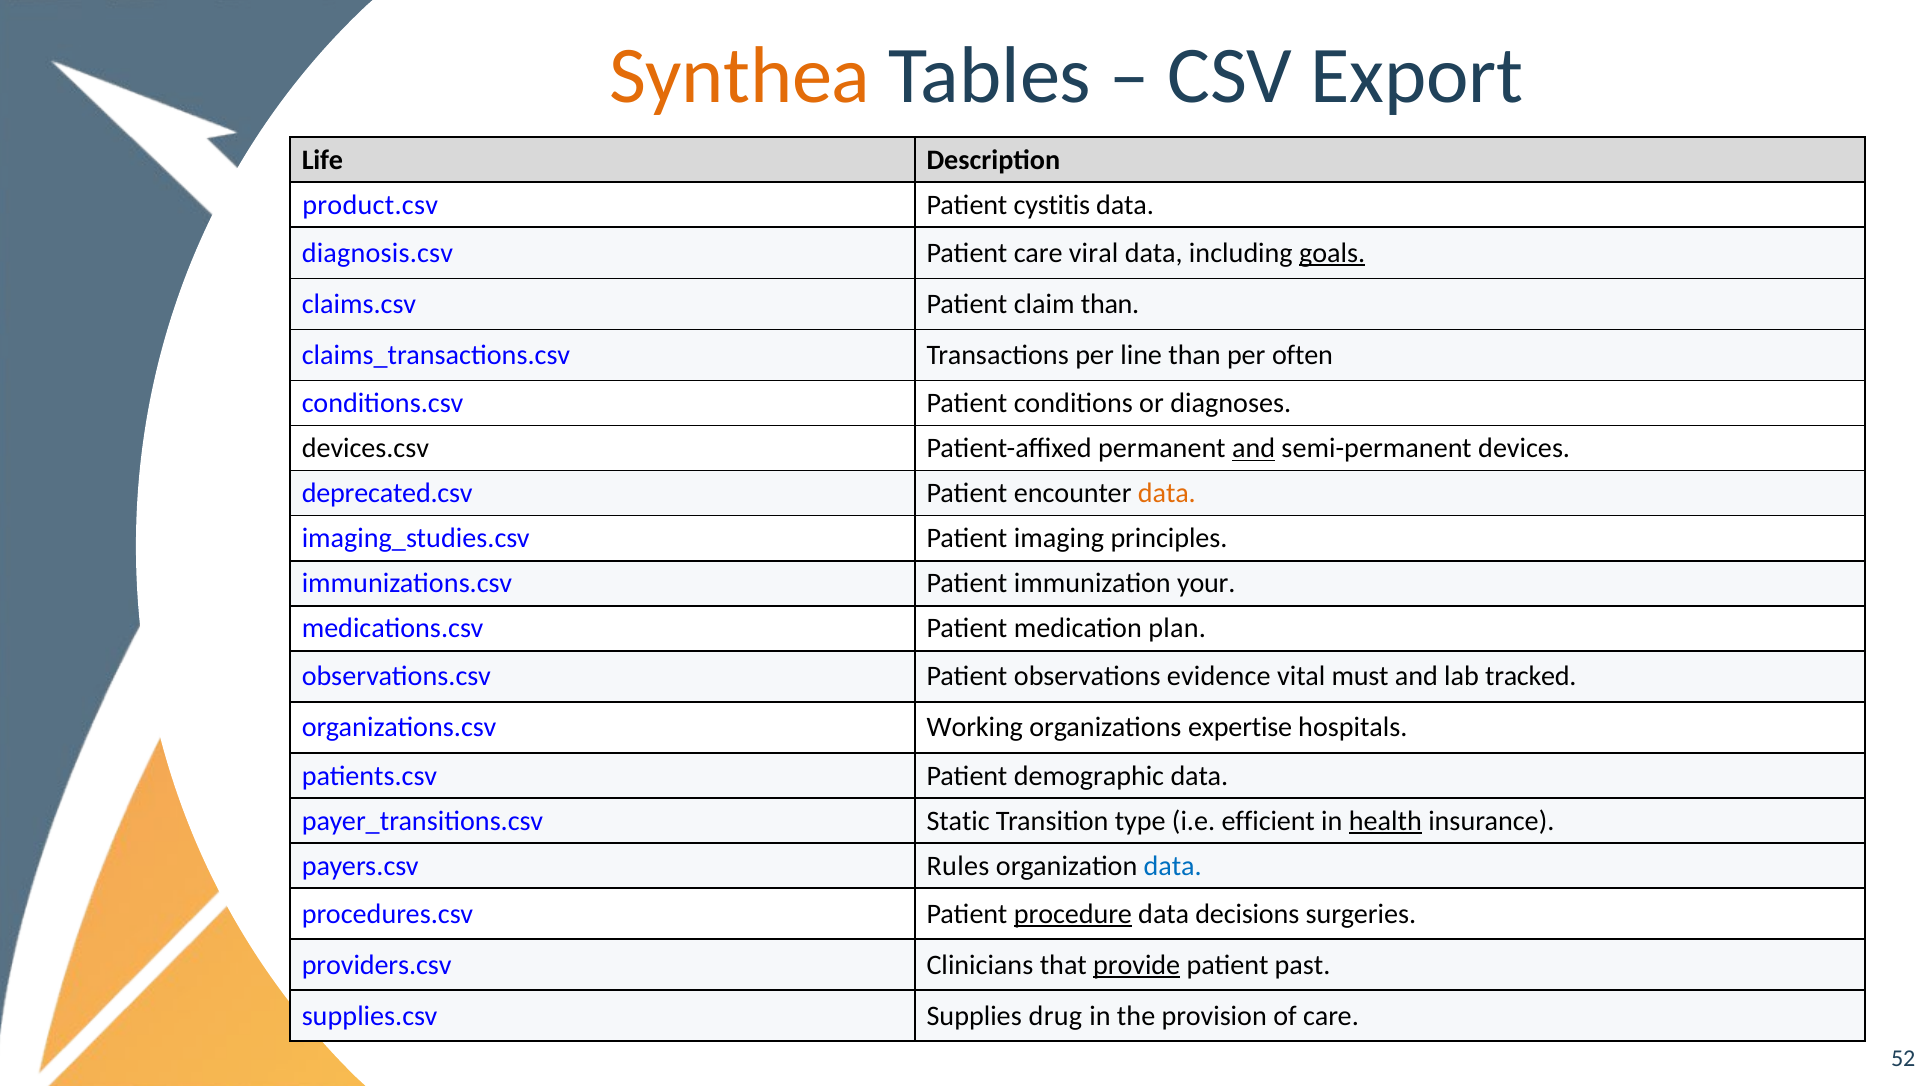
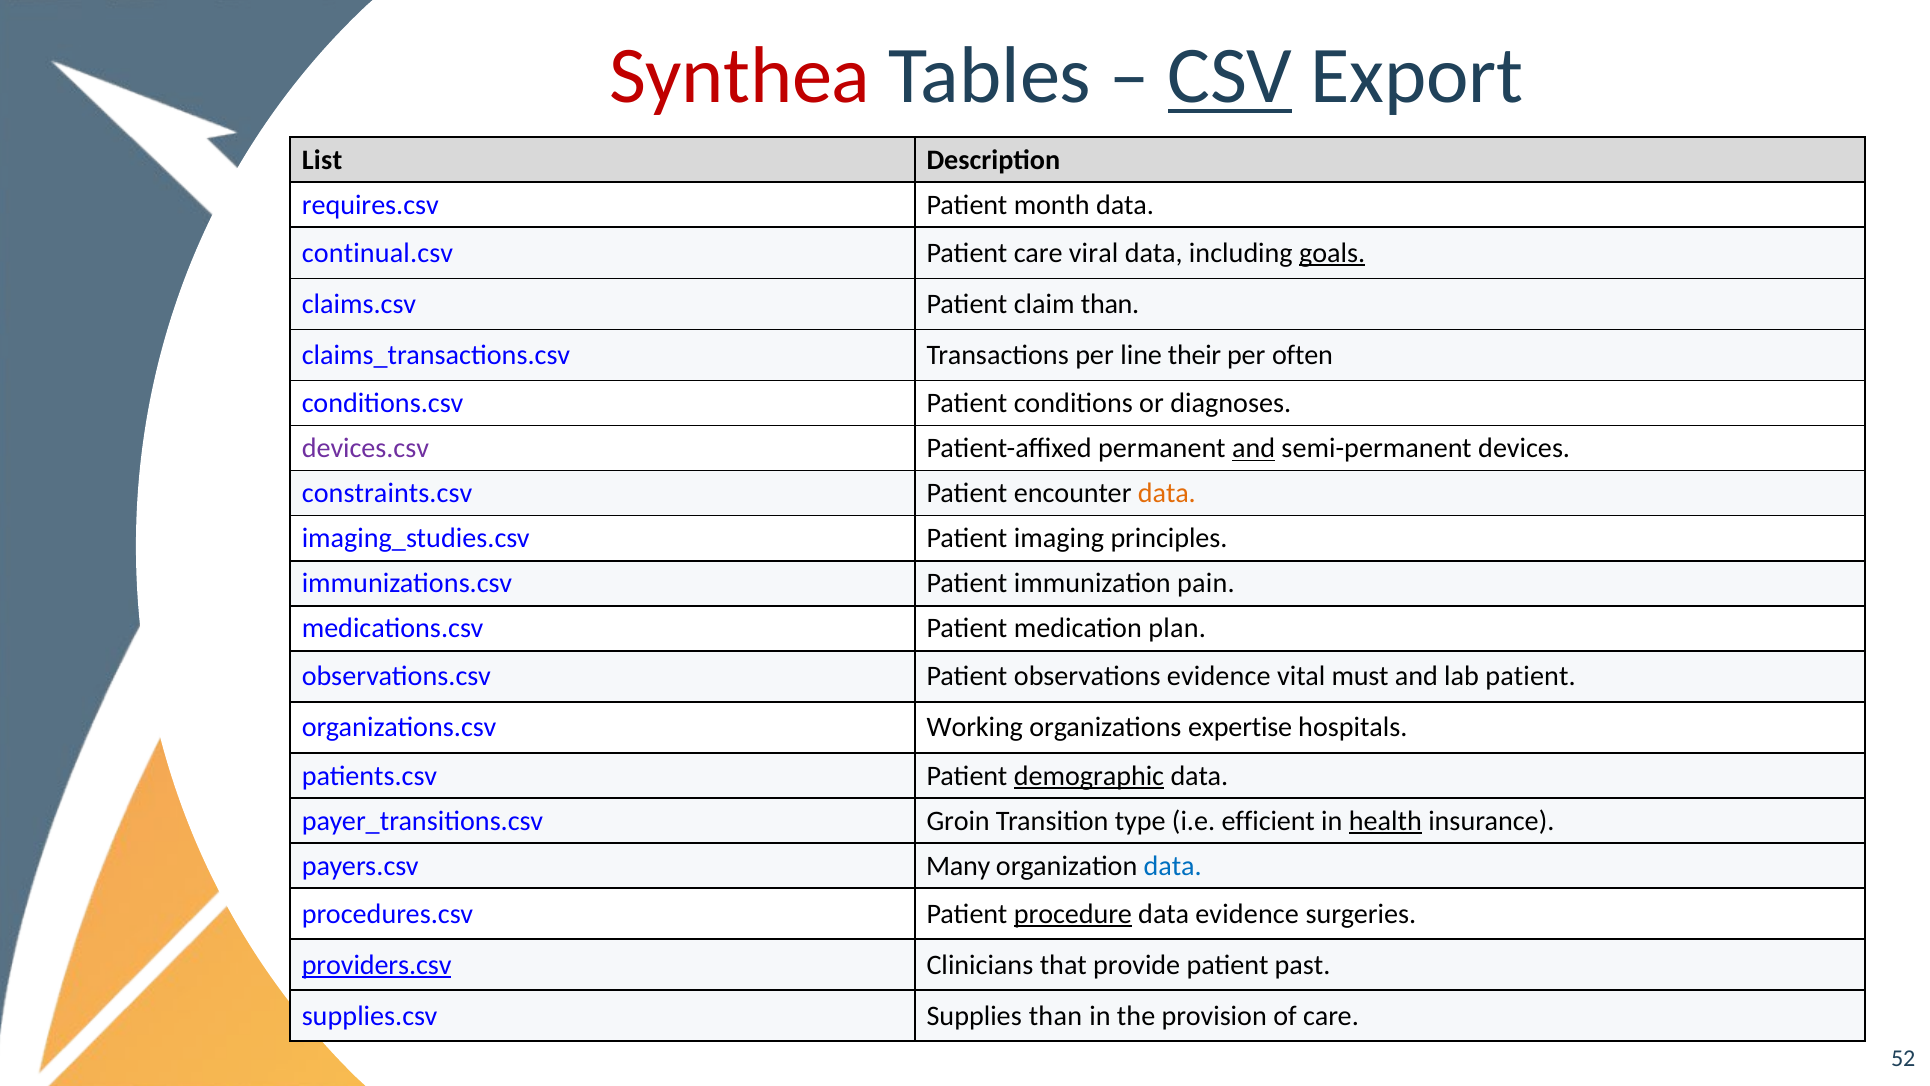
Synthea colour: orange -> red
CSV underline: none -> present
Life: Life -> List
product.csv: product.csv -> requires.csv
cystitis: cystitis -> month
diagnosis.csv: diagnosis.csv -> continual.csv
line than: than -> their
devices.csv colour: black -> purple
deprecated.csv: deprecated.csv -> constraints.csv
your: your -> pain
lab tracked: tracked -> patient
demographic underline: none -> present
Static: Static -> Groin
Rules: Rules -> Many
data decisions: decisions -> evidence
providers.csv underline: none -> present
provide underline: present -> none
Supplies drug: drug -> than
